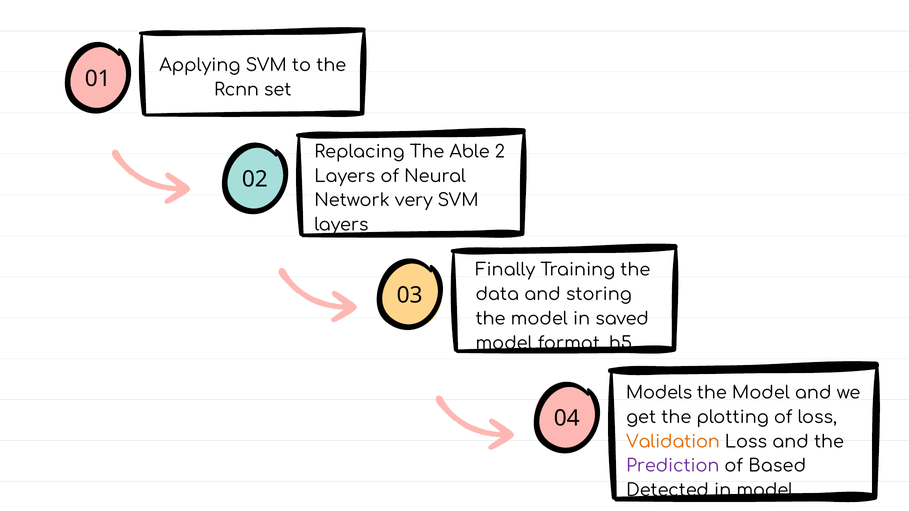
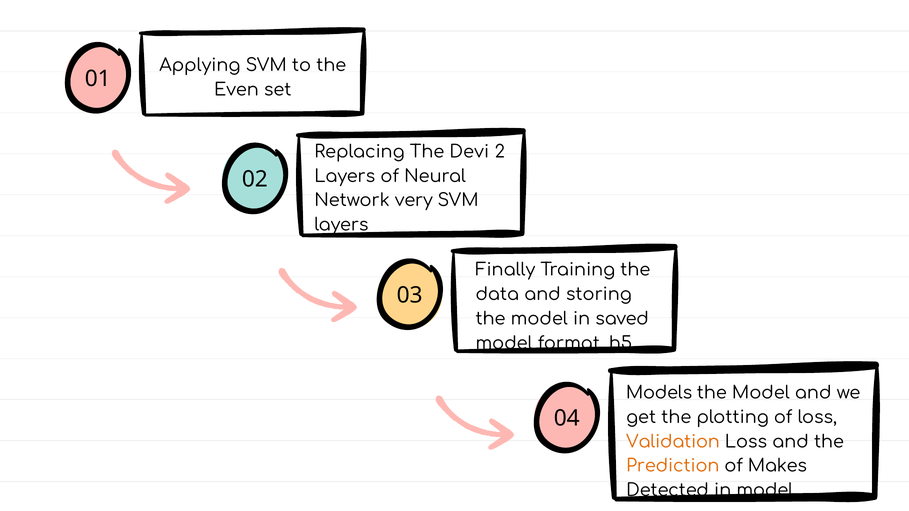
Rcnn: Rcnn -> Even
Able: Able -> Devi
Prediction colour: purple -> orange
Based: Based -> Makes
